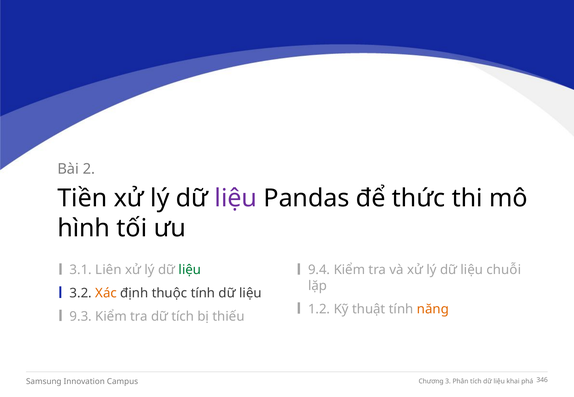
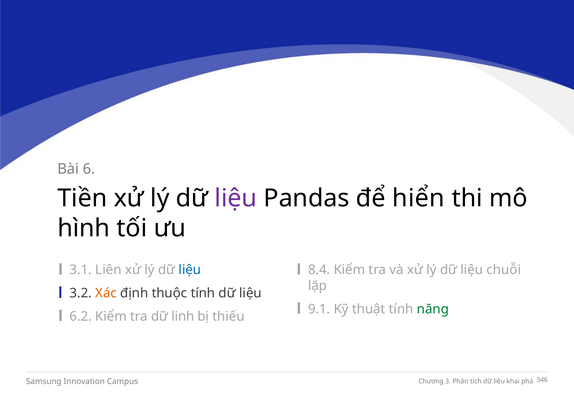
2: 2 -> 6
thức: thức -> hiển
liệu at (190, 270) colour: green -> blue
9.4: 9.4 -> 8.4
1.2: 1.2 -> 9.1
năng colour: orange -> green
9.3: 9.3 -> 6.2
dữ tích: tích -> linh
